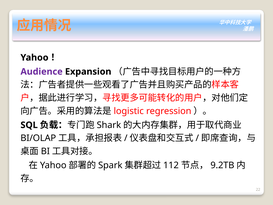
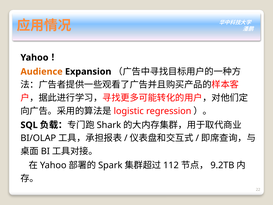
Audience colour: purple -> orange
